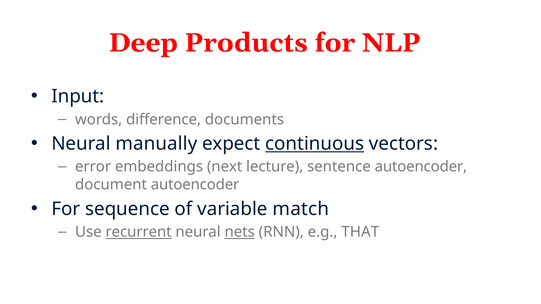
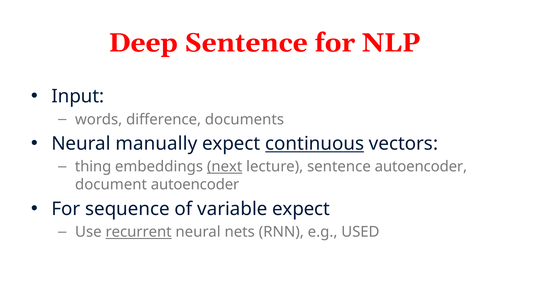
Deep Products: Products -> Sentence
error: error -> thing
next underline: none -> present
variable match: match -> expect
nets underline: present -> none
THAT: THAT -> USED
